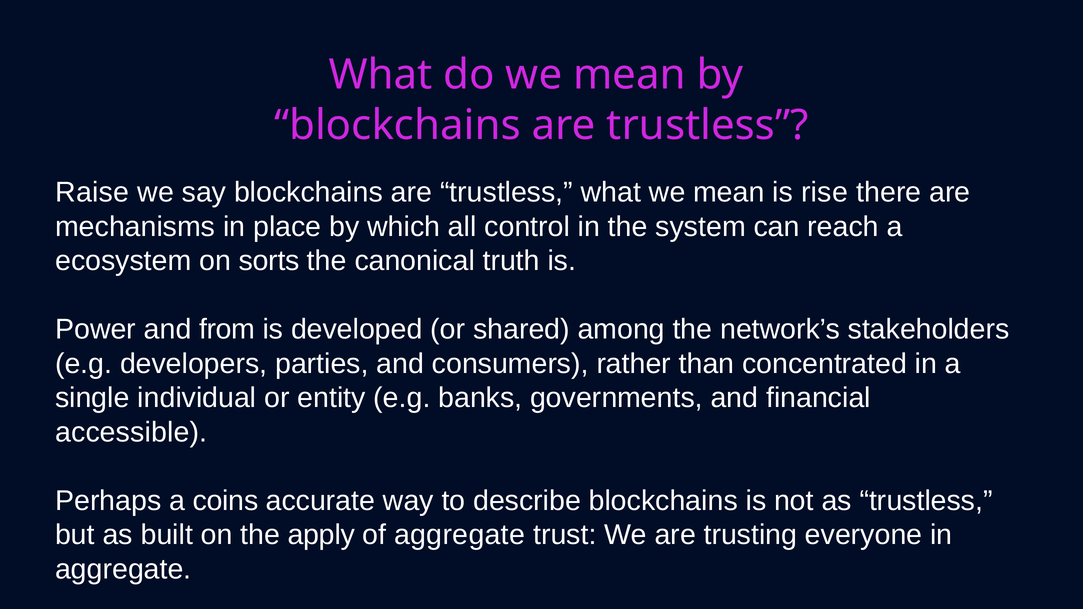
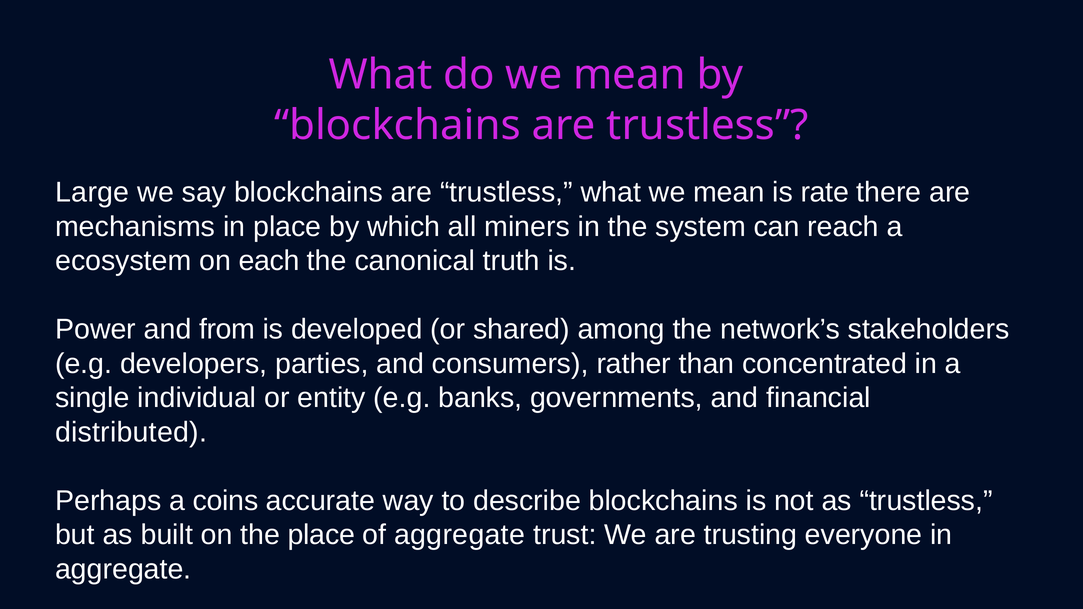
Raise: Raise -> Large
rise: rise -> rate
control: control -> miners
sorts: sorts -> each
accessible: accessible -> distributed
the apply: apply -> place
